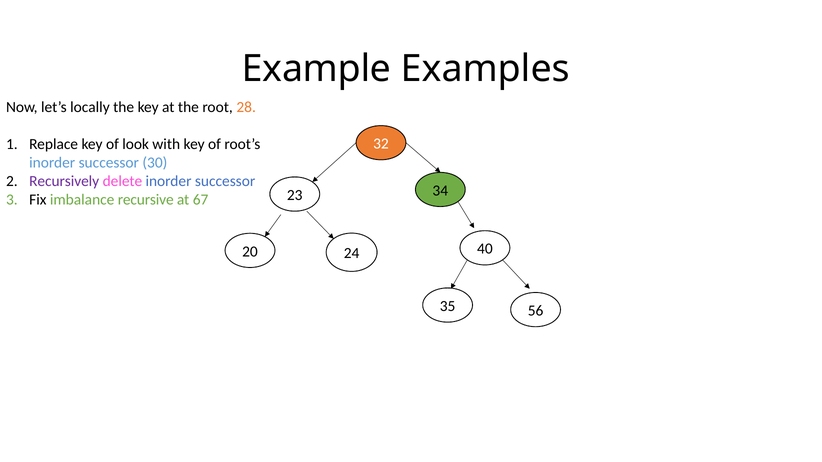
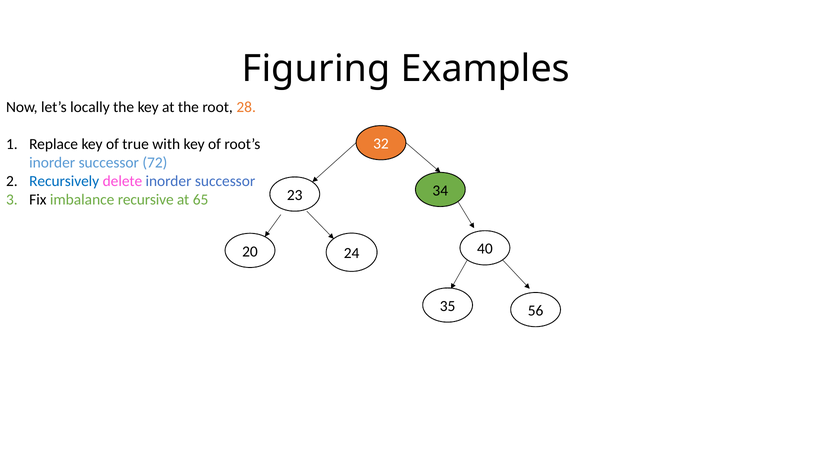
Example: Example -> Figuring
look: look -> true
30: 30 -> 72
Recursively colour: purple -> blue
67: 67 -> 65
